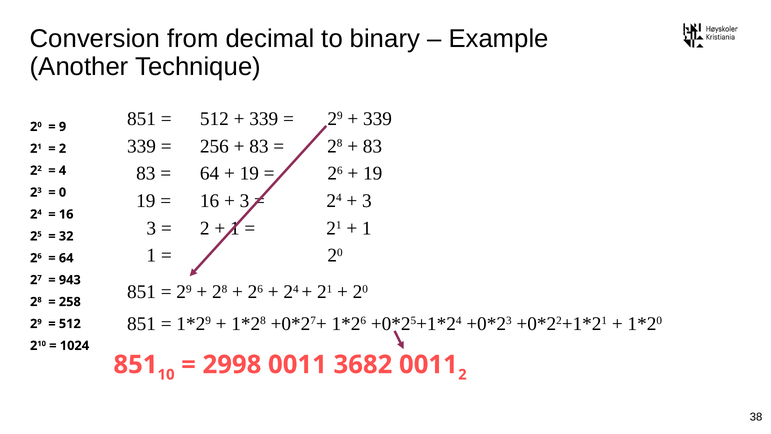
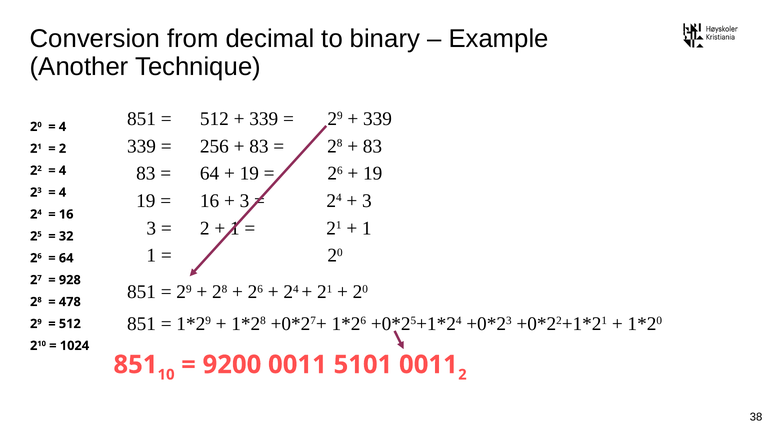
9 at (63, 127): 9 -> 4
0 at (63, 192): 0 -> 4
943: 943 -> 928
258: 258 -> 478
2998: 2998 -> 9200
3682: 3682 -> 5101
